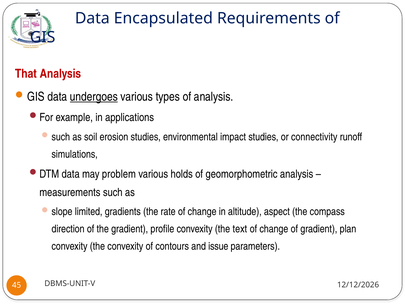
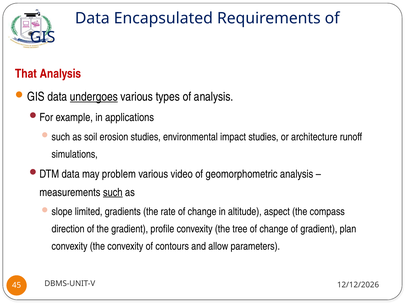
connectivity: connectivity -> architecture
holds: holds -> video
such underline: none -> present
text: text -> tree
issue: issue -> allow
